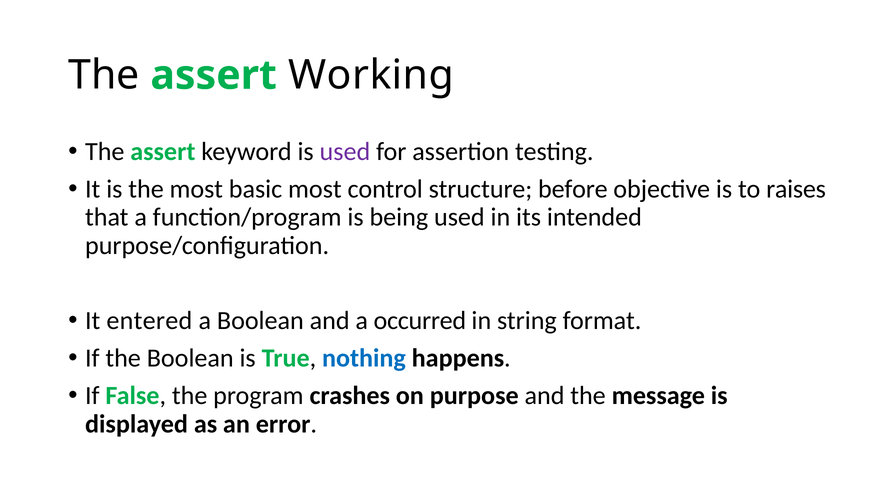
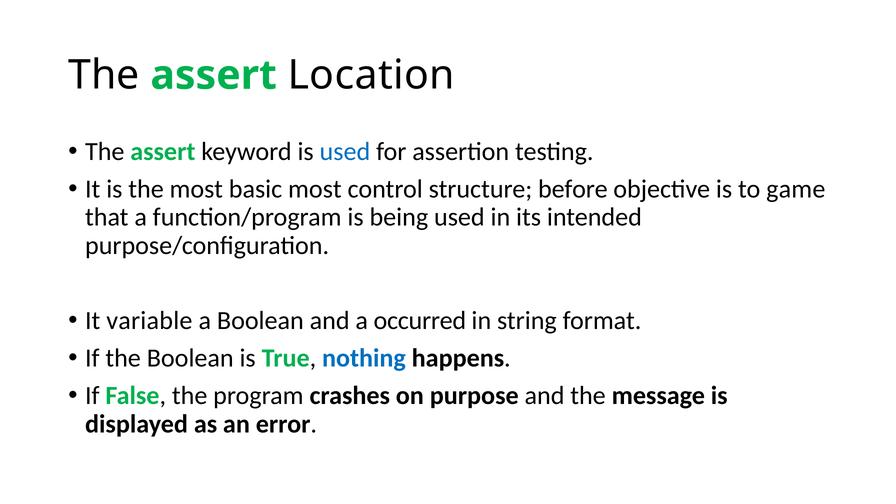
Working: Working -> Location
used at (345, 151) colour: purple -> blue
raises: raises -> game
entered: entered -> variable
